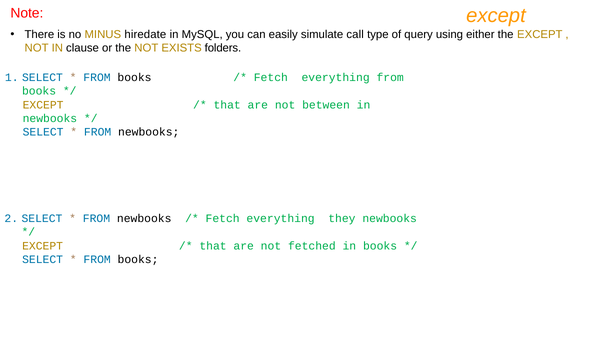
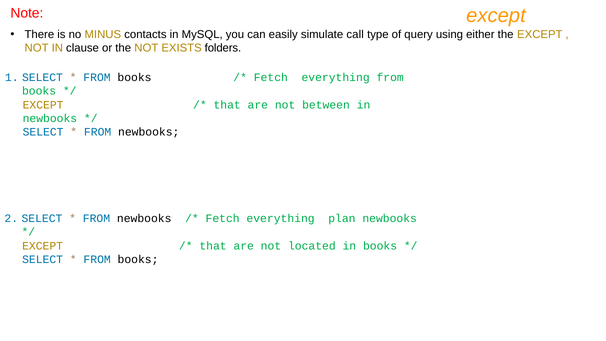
hiredate: hiredate -> contacts
they: they -> plan
fetched: fetched -> located
